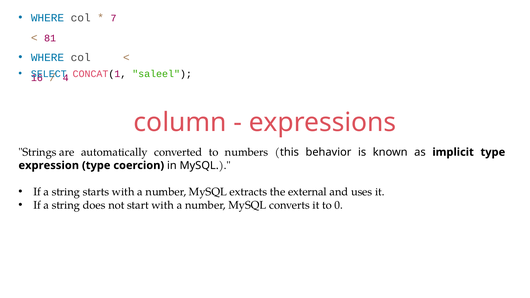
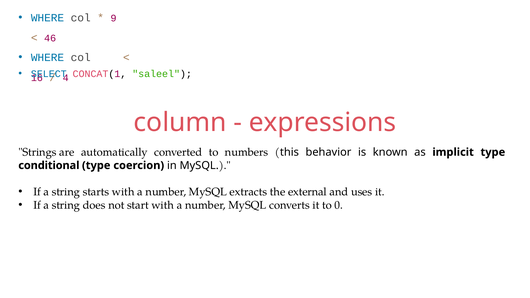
7: 7 -> 9
81: 81 -> 46
expression: expression -> conditional
